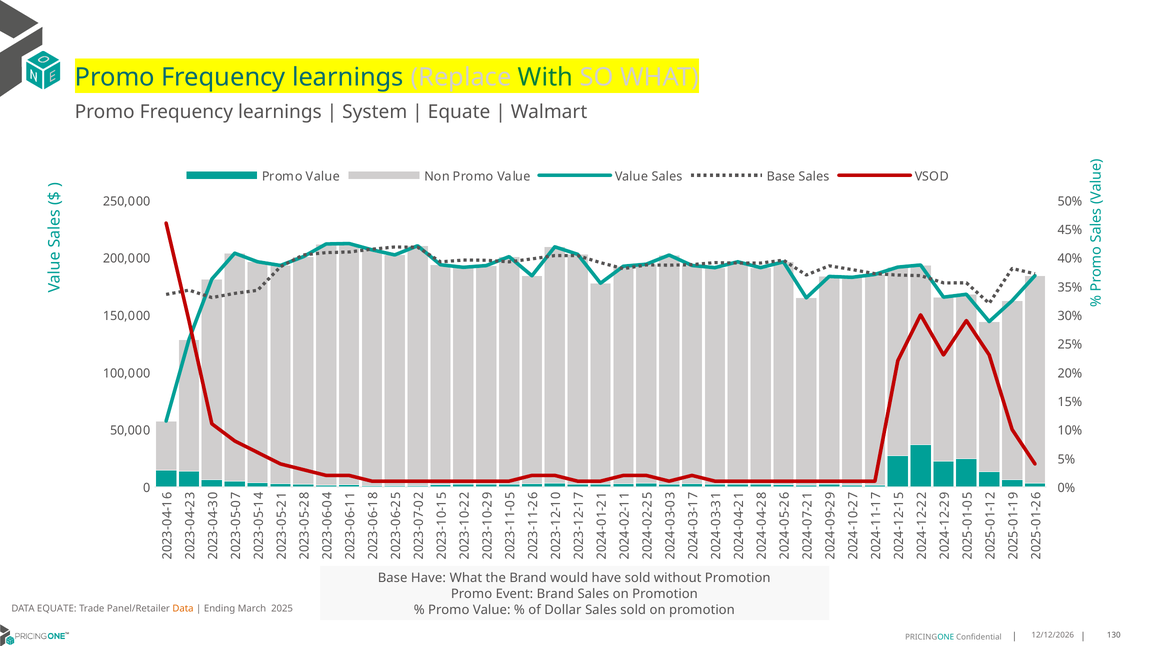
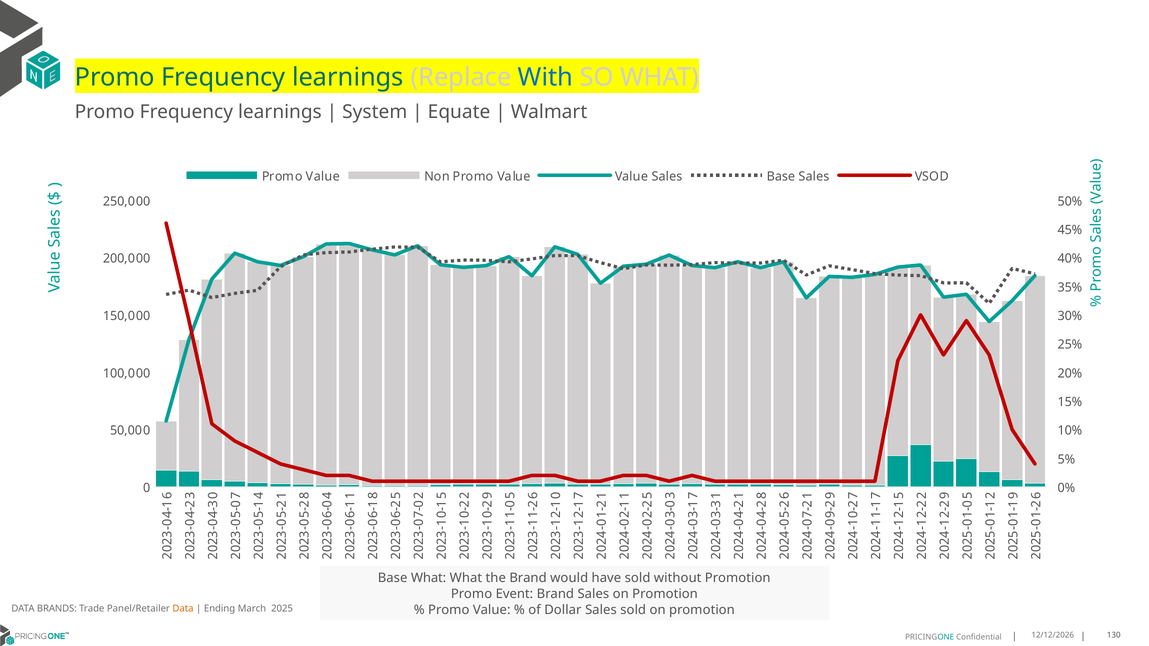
With colour: green -> blue
Base Have: Have -> What
DATA EQUATE: EQUATE -> BRANDS
